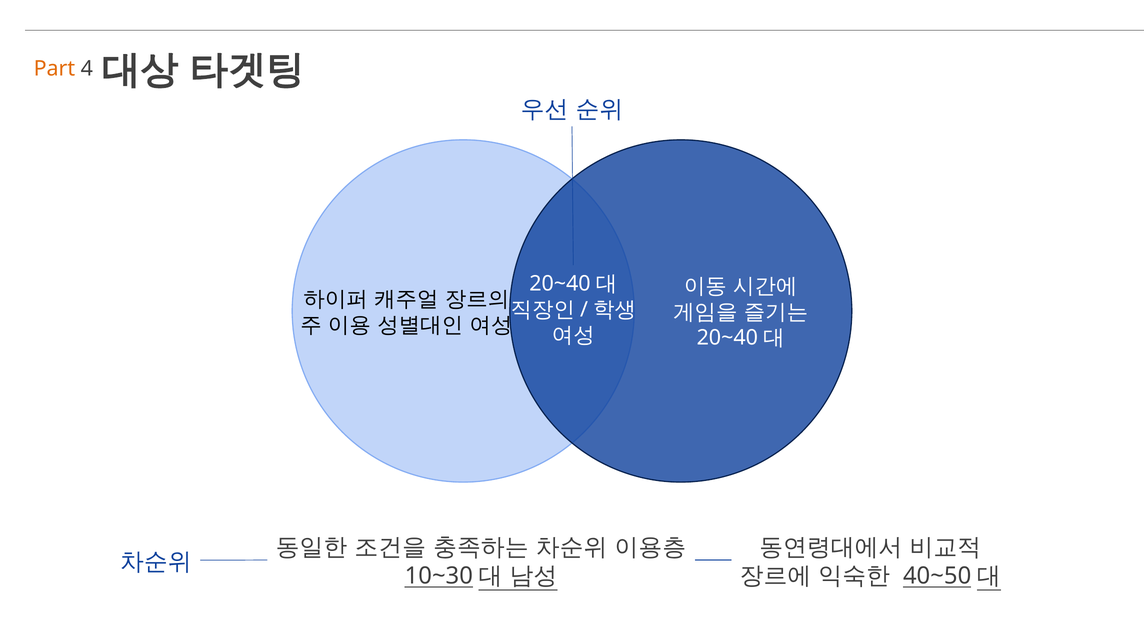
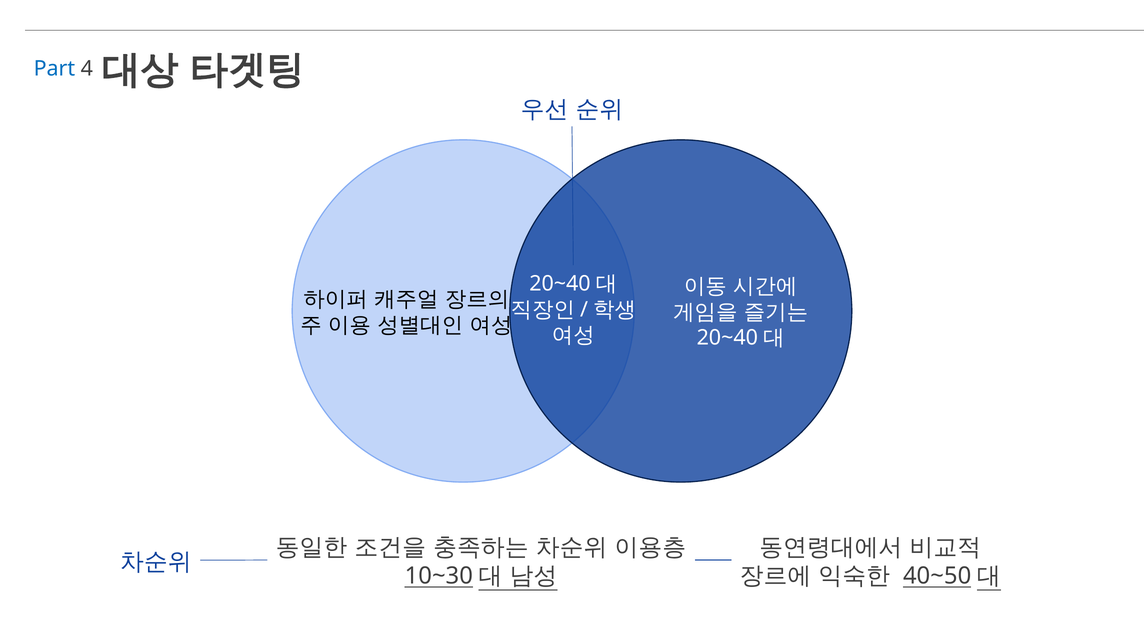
Part colour: orange -> blue
